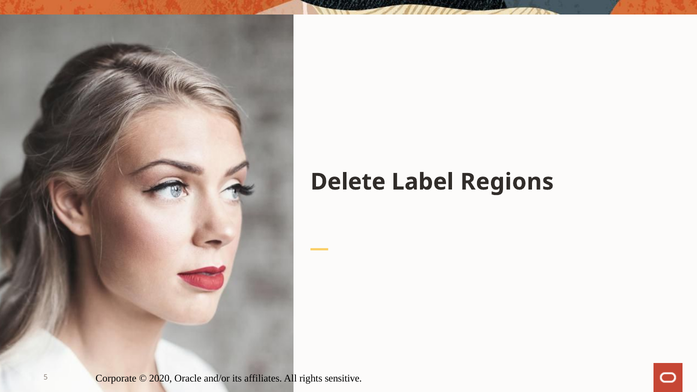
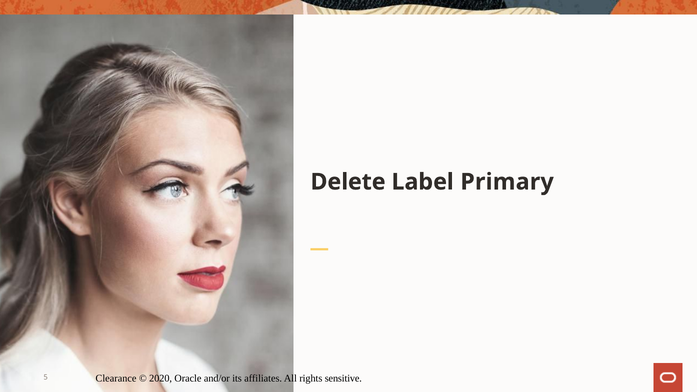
Regions: Regions -> Primary
Corporate: Corporate -> Clearance
